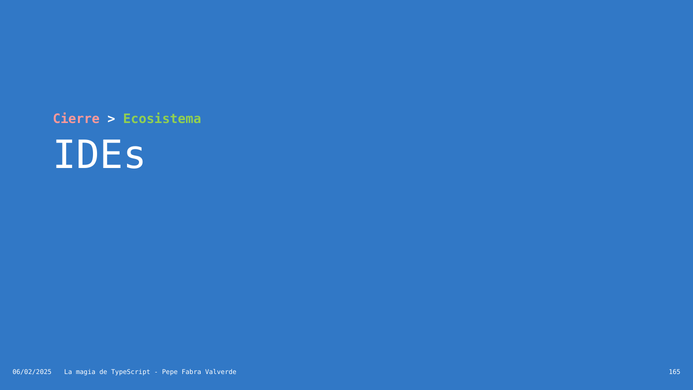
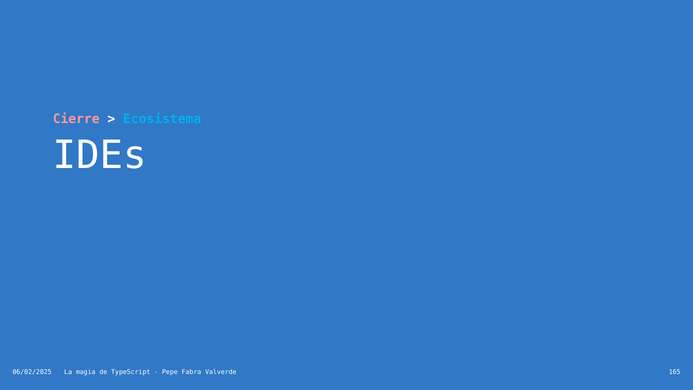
Ecosistema colour: light green -> light blue
